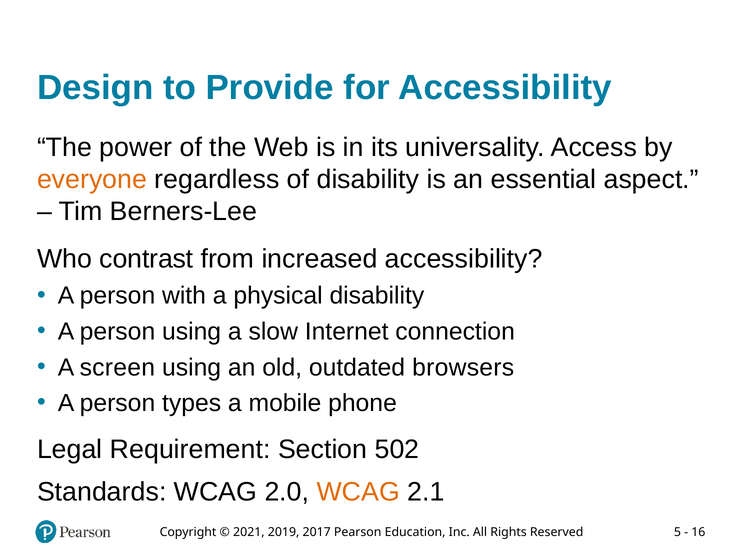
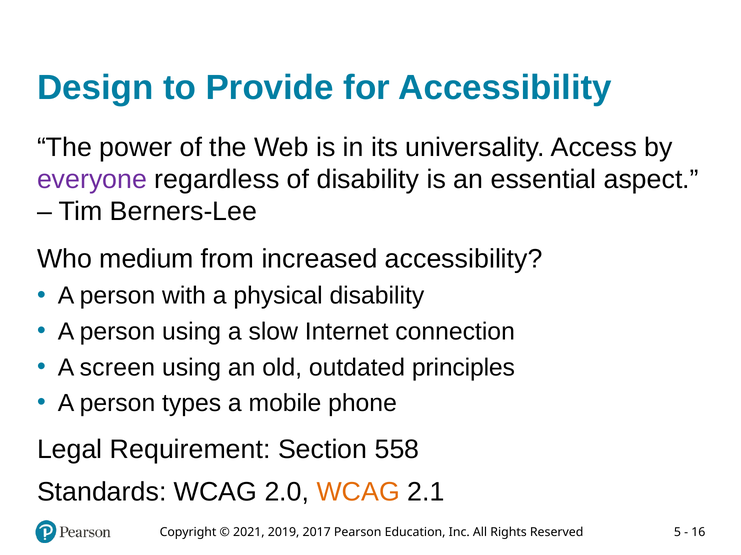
everyone colour: orange -> purple
contrast: contrast -> medium
browsers: browsers -> principles
502: 502 -> 558
